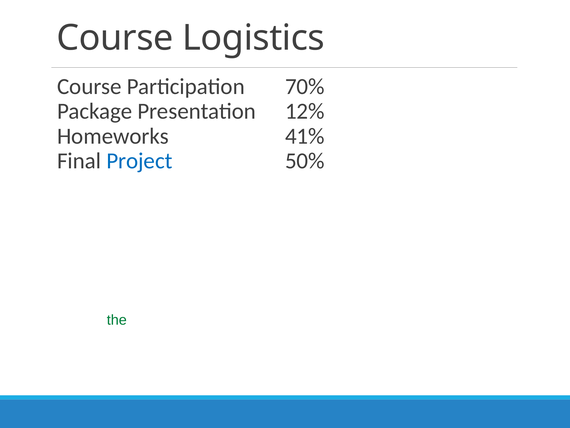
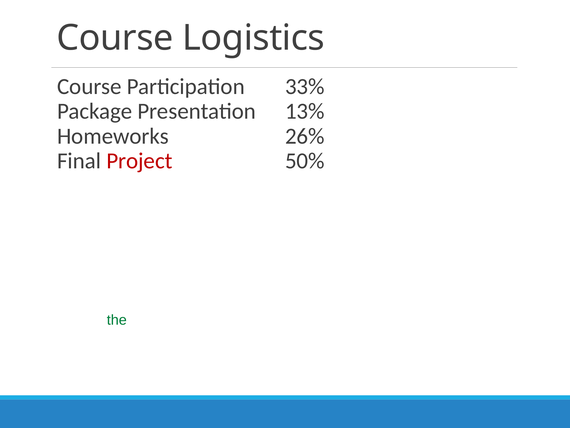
70%: 70% -> 33%
12%: 12% -> 13%
41%: 41% -> 26%
Project colour: blue -> red
